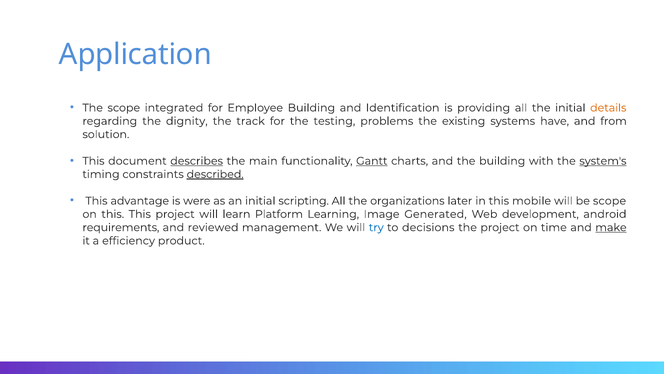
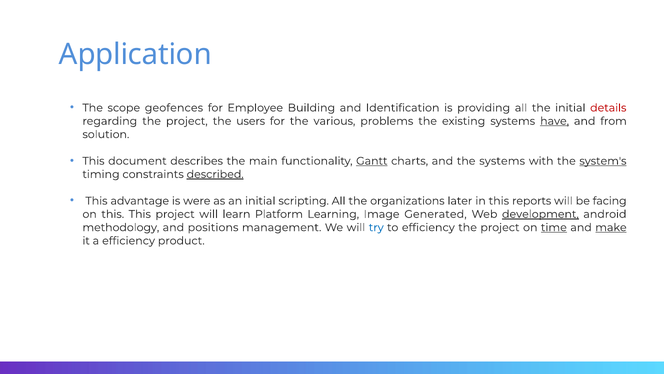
integrated: integrated -> geofences
details colour: orange -> red
regarding the dignity: dignity -> project
track: track -> users
testing: testing -> various
have underline: none -> present
describes underline: present -> none
the building: building -> systems
mobile: mobile -> reports
be scope: scope -> facing
development underline: none -> present
requirements: requirements -> methodology
reviewed: reviewed -> positions
to decisions: decisions -> efficiency
time underline: none -> present
